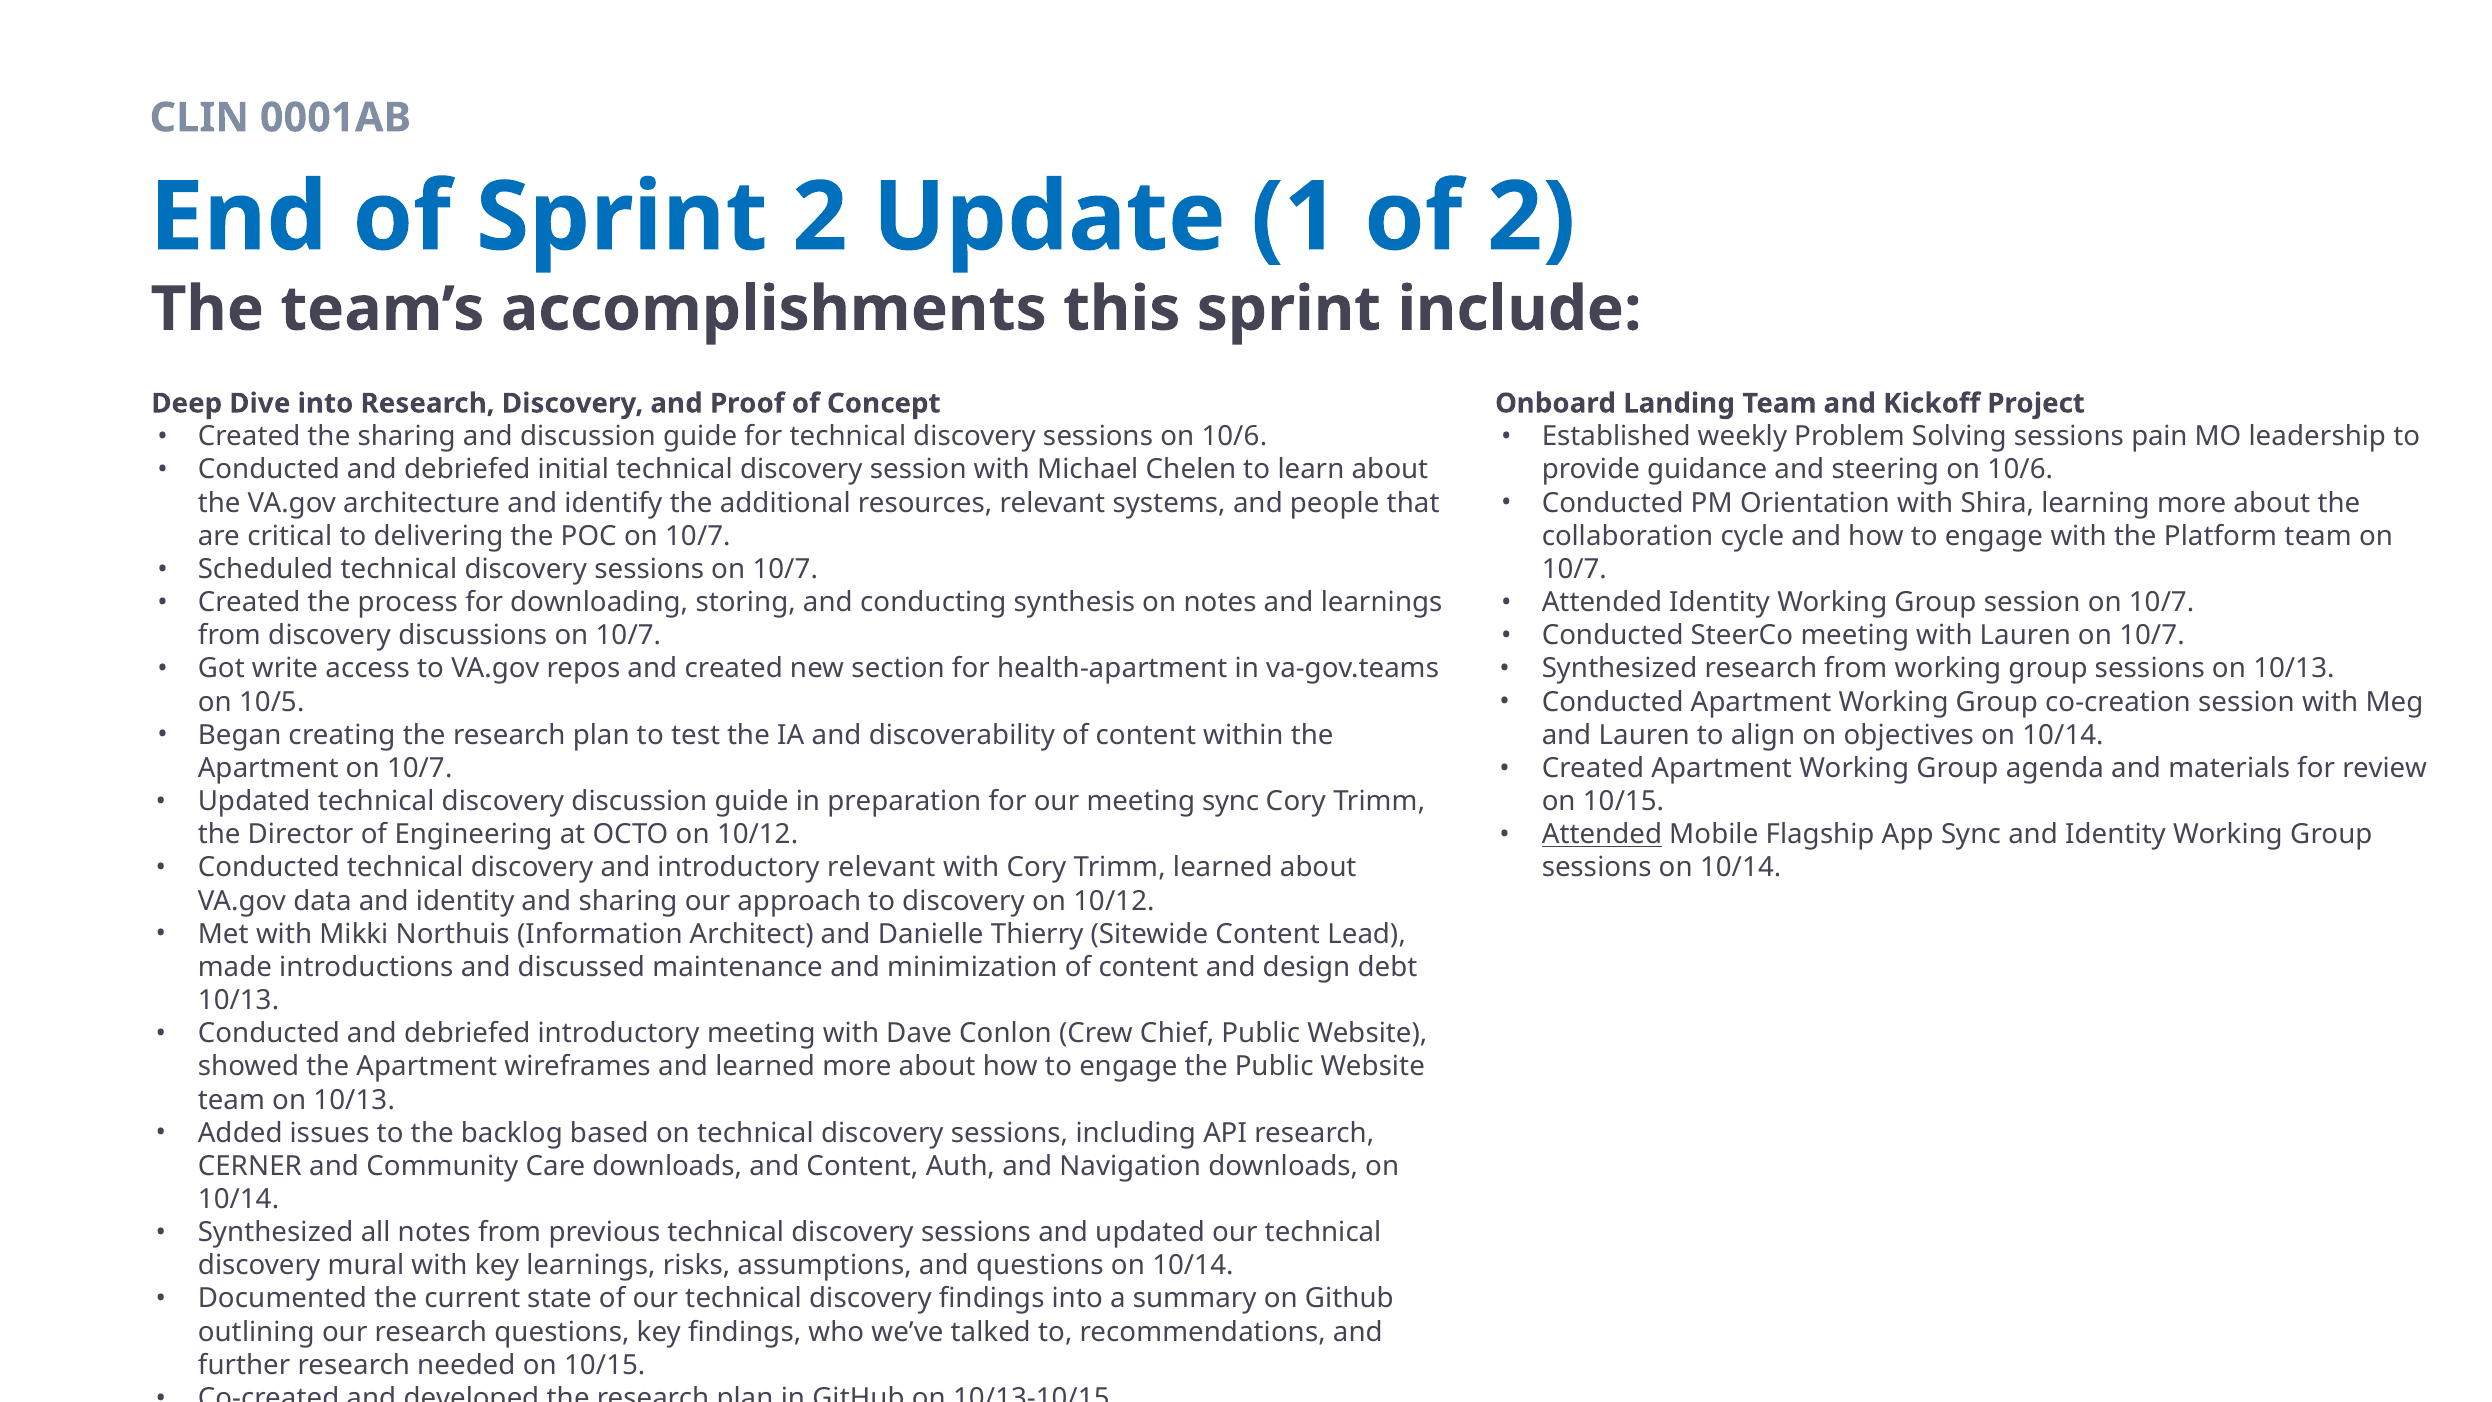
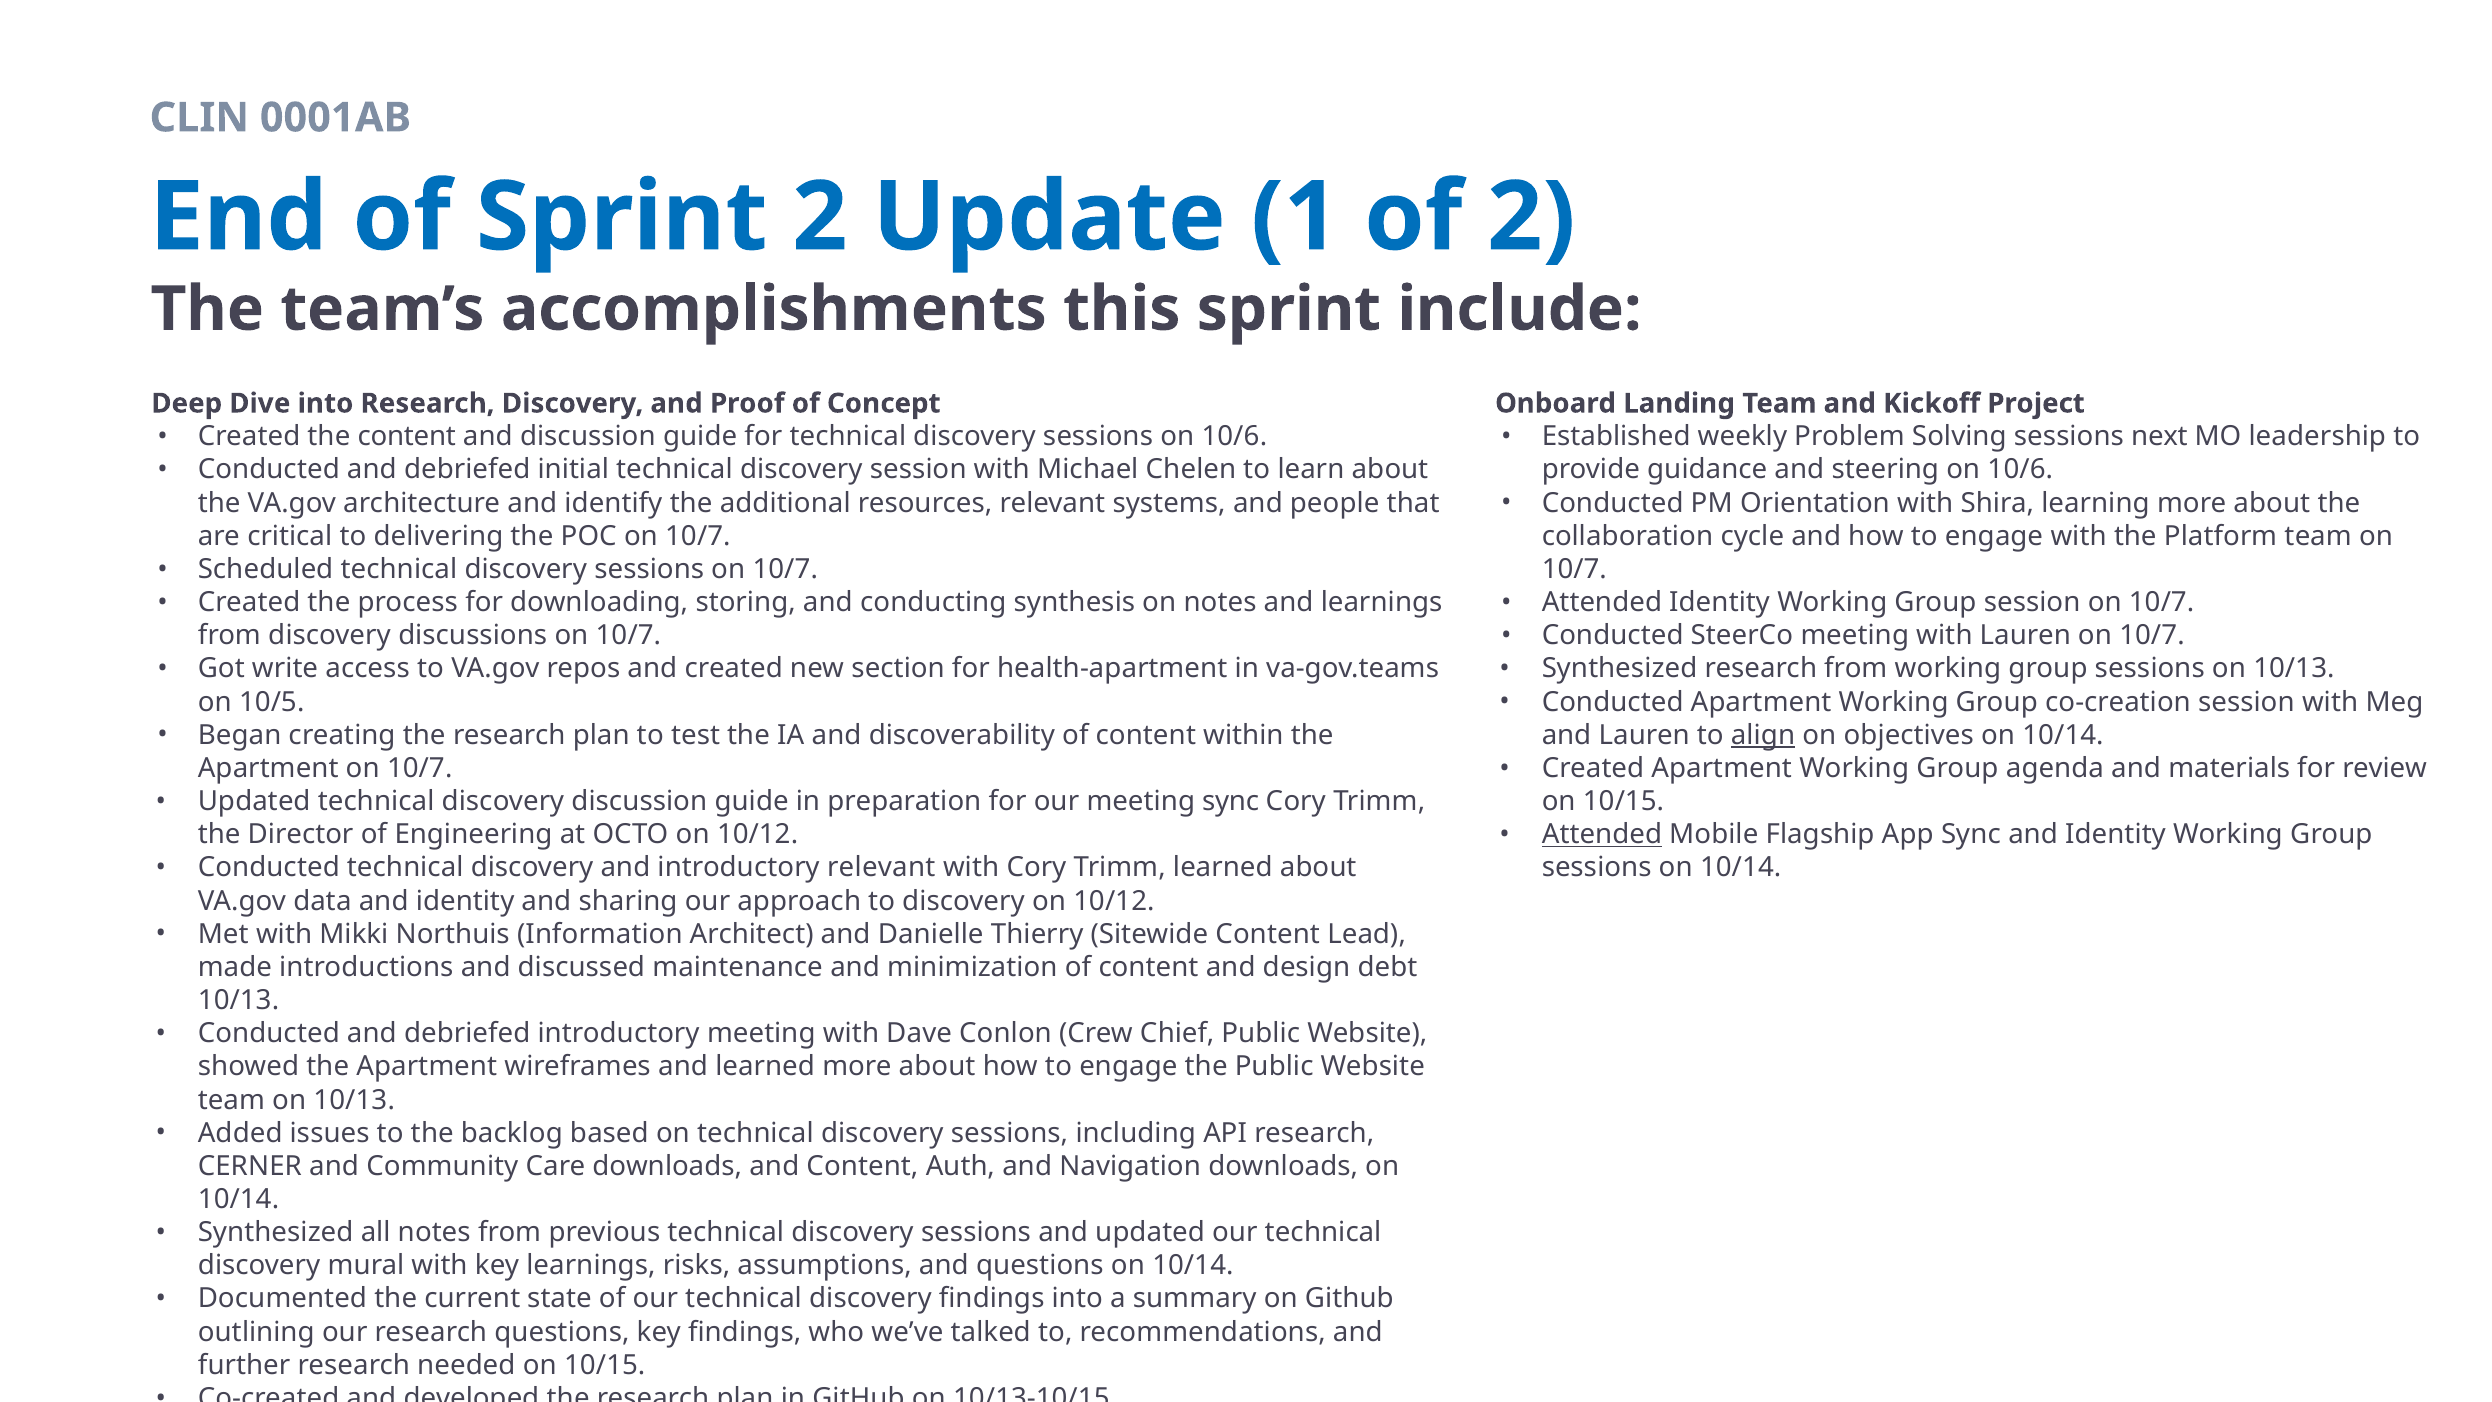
the sharing: sharing -> content
pain: pain -> next
align underline: none -> present
